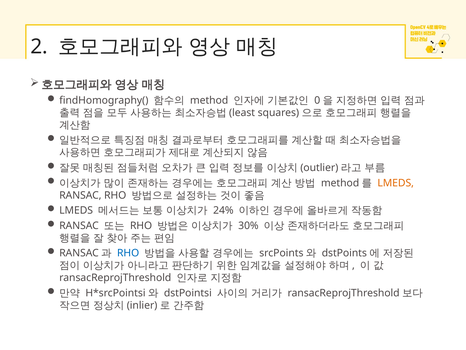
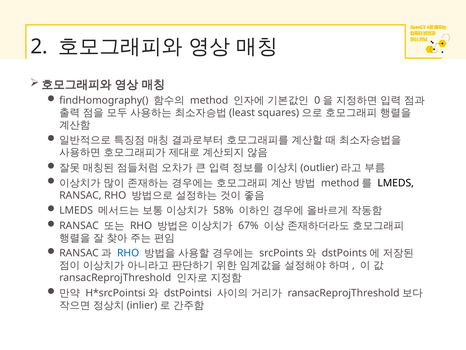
LMEDS at (396, 183) colour: orange -> black
24%: 24% -> 58%
30%: 30% -> 67%
